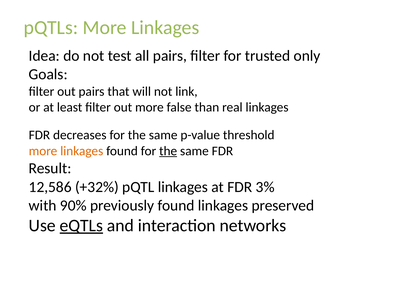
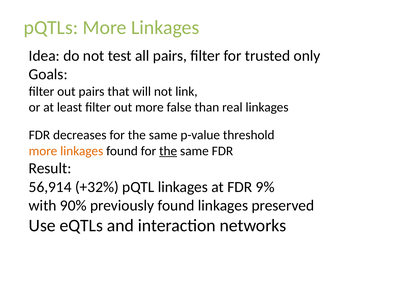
12,586: 12,586 -> 56,914
3%: 3% -> 9%
eQTLs underline: present -> none
